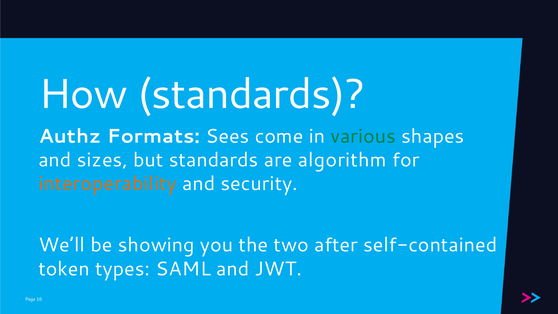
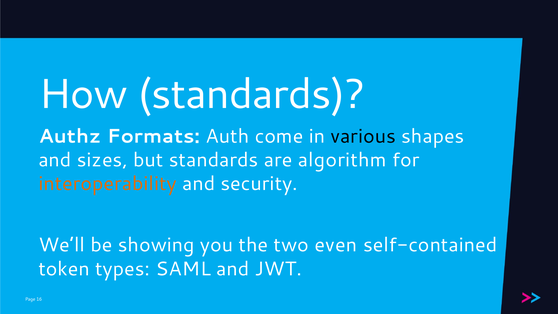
Sees: Sees -> Auth
various colour: green -> black
after: after -> even
